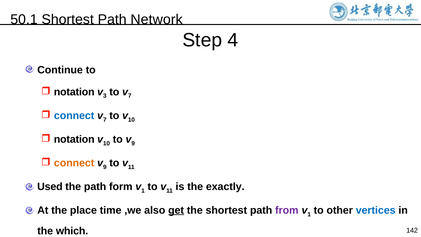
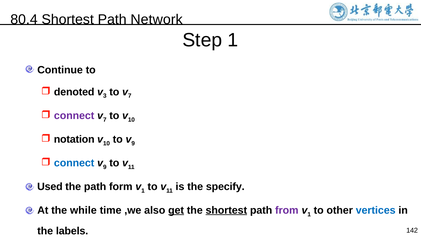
50.1: 50.1 -> 80.4
Step 4: 4 -> 1
notation at (74, 92): notation -> denoted
connect at (74, 115) colour: blue -> purple
connect at (74, 163) colour: orange -> blue
exactly: exactly -> specify
place: place -> while
shortest at (226, 210) underline: none -> present
which: which -> labels
